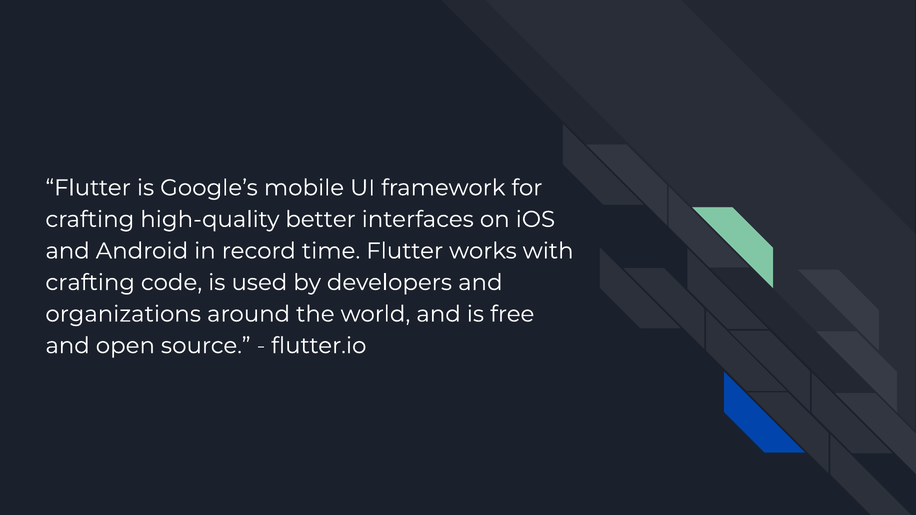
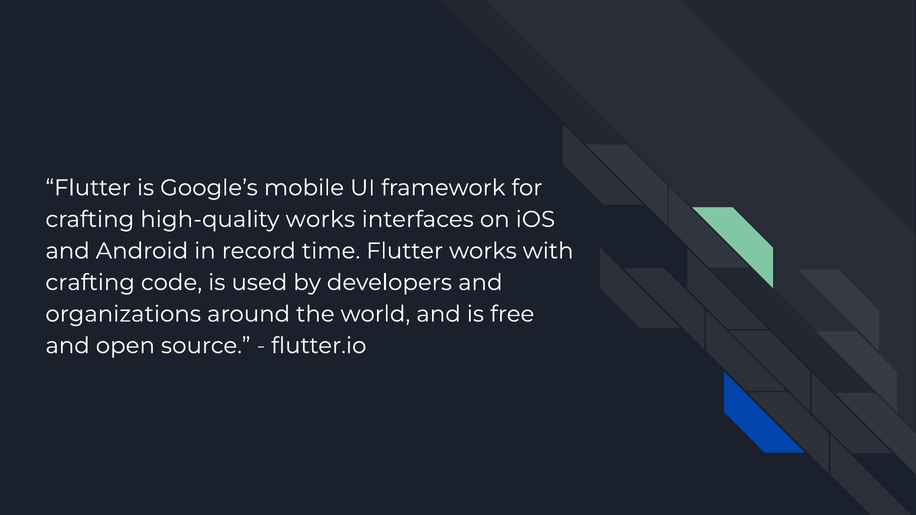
high-quality better: better -> works
